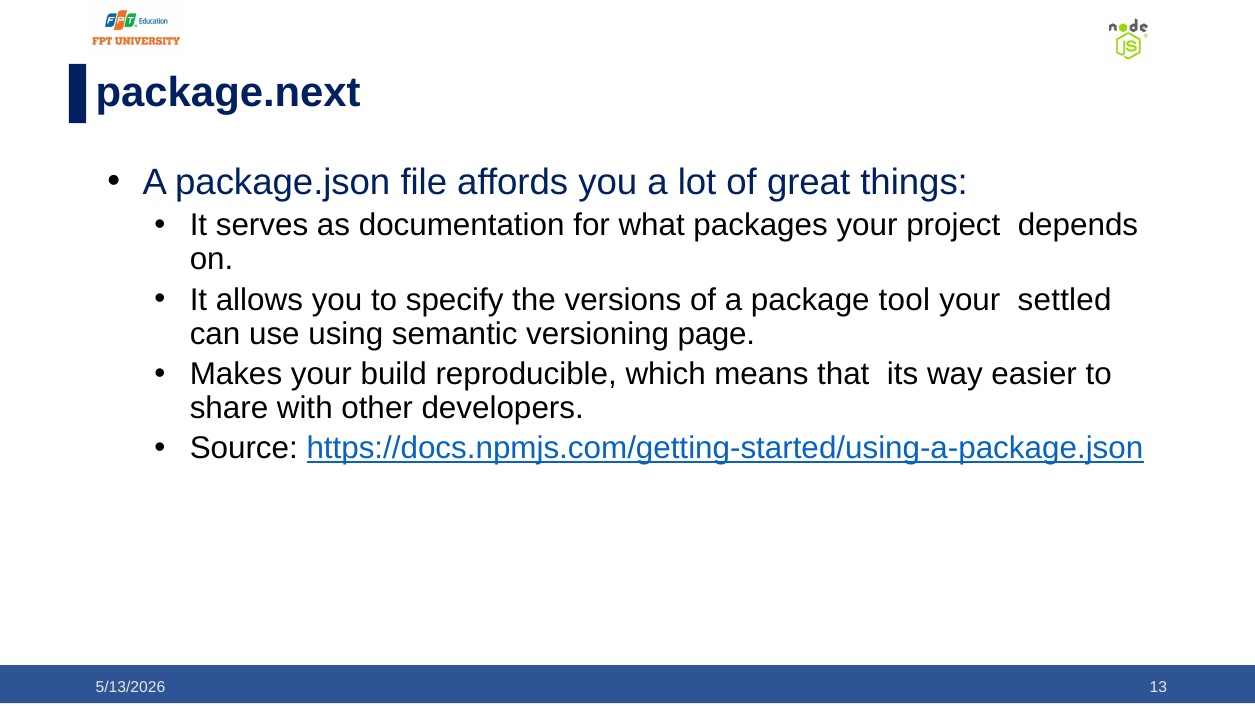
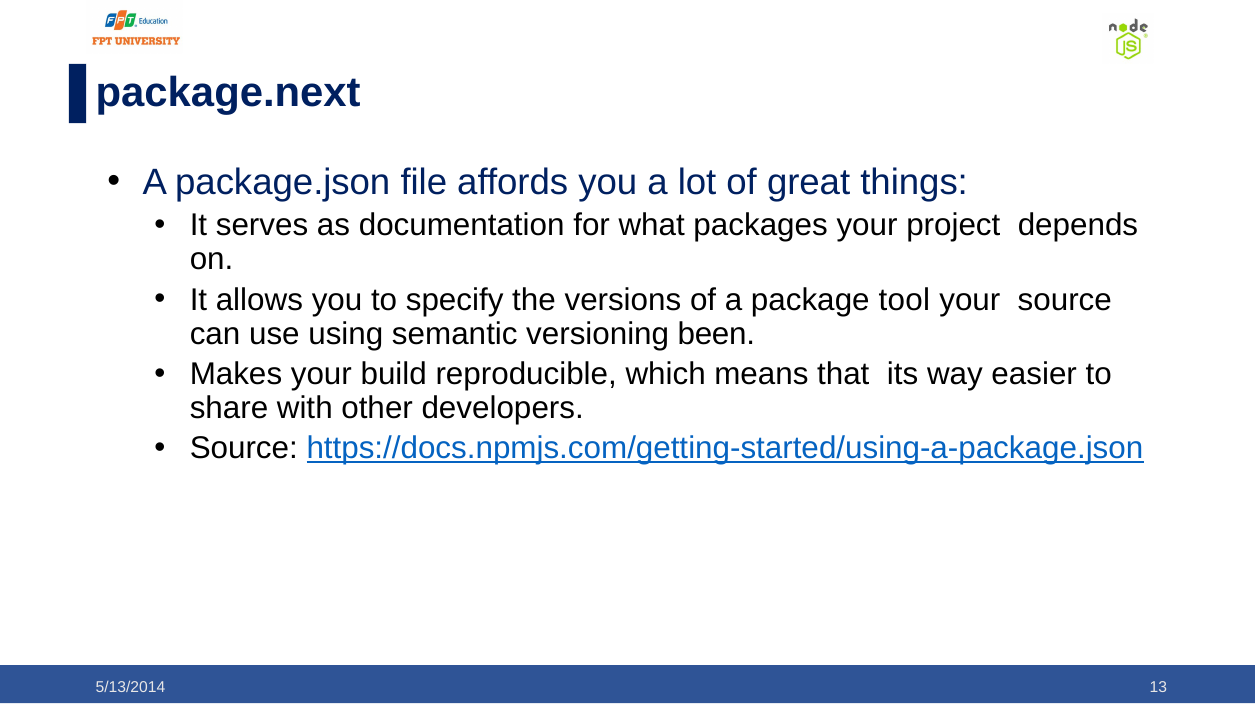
your settled: settled -> source
page: page -> been
5/13/2026: 5/13/2026 -> 5/13/2014
